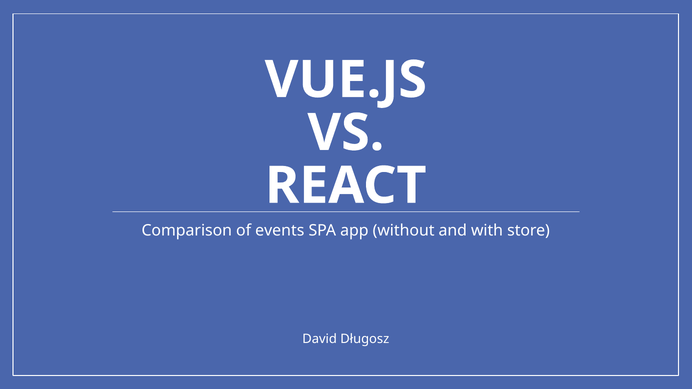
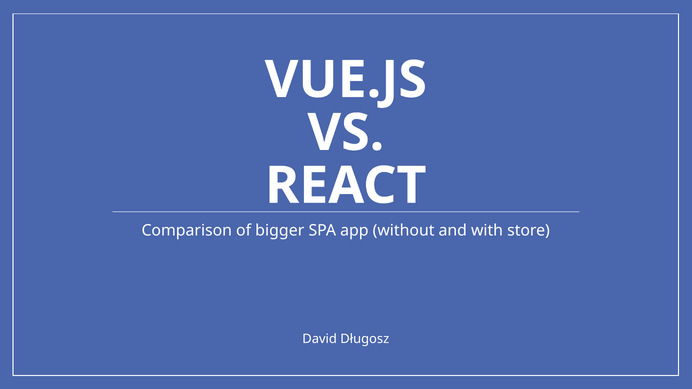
events: events -> bigger
